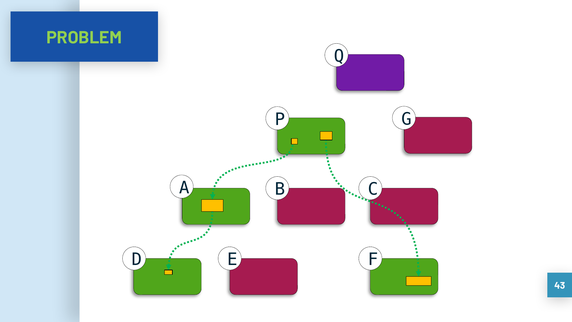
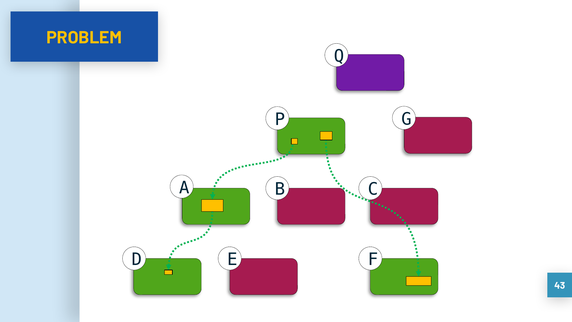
PROBLEM colour: light green -> yellow
